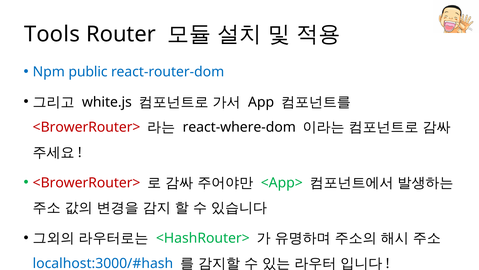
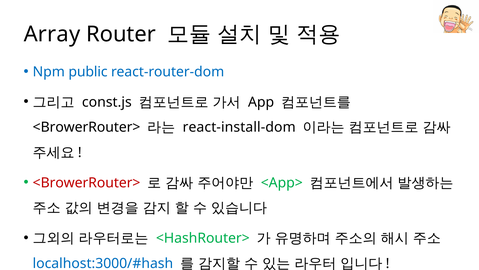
Tools: Tools -> Array
white.js: white.js -> const.js
<BrowerRouter> at (87, 127) colour: red -> black
react-where-dom: react-where-dom -> react-install-dom
